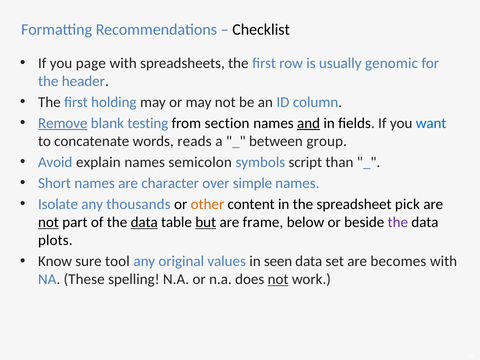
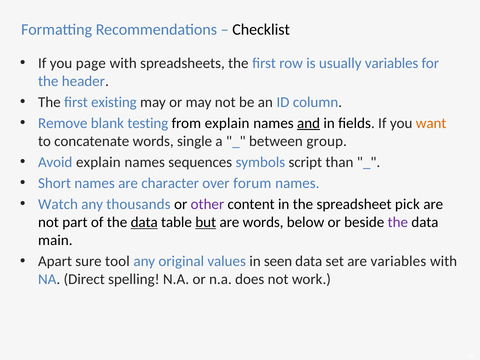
usually genomic: genomic -> variables
holding: holding -> existing
Remove underline: present -> none
from section: section -> explain
want colour: blue -> orange
reads: reads -> single
semicolon: semicolon -> sequences
simple: simple -> forum
Isolate: Isolate -> Watch
other colour: orange -> purple
not at (48, 222) underline: present -> none
are frame: frame -> words
plots: plots -> main
Know: Know -> Apart
are becomes: becomes -> variables
These: These -> Direct
not at (278, 279) underline: present -> none
